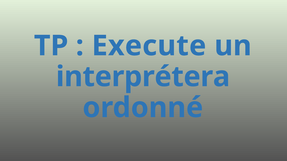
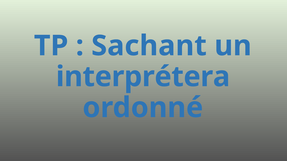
Execute: Execute -> Sachant
